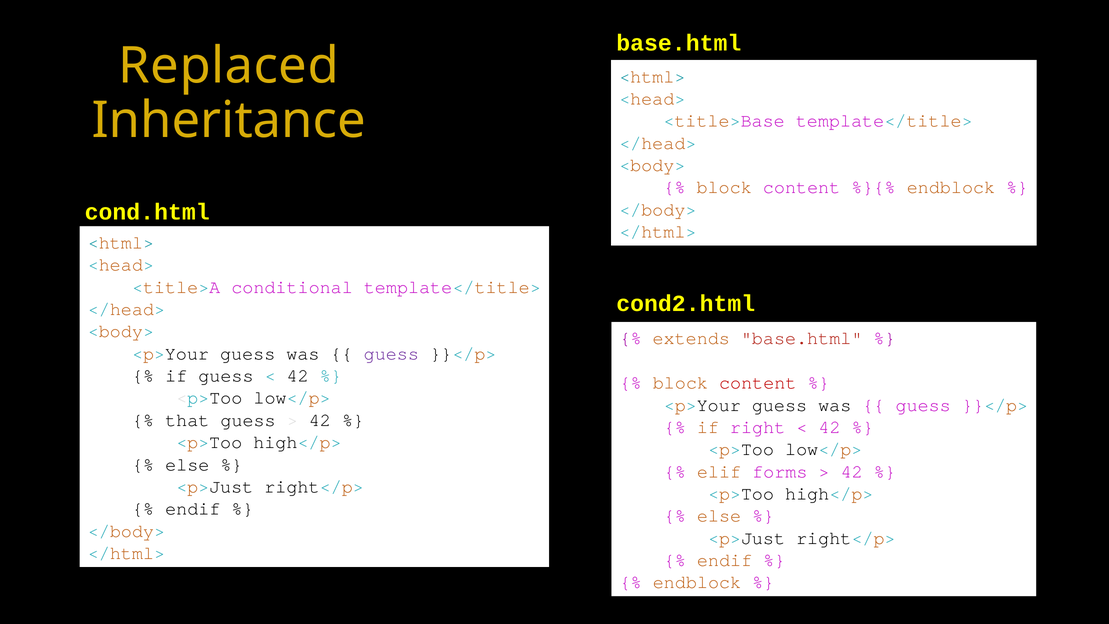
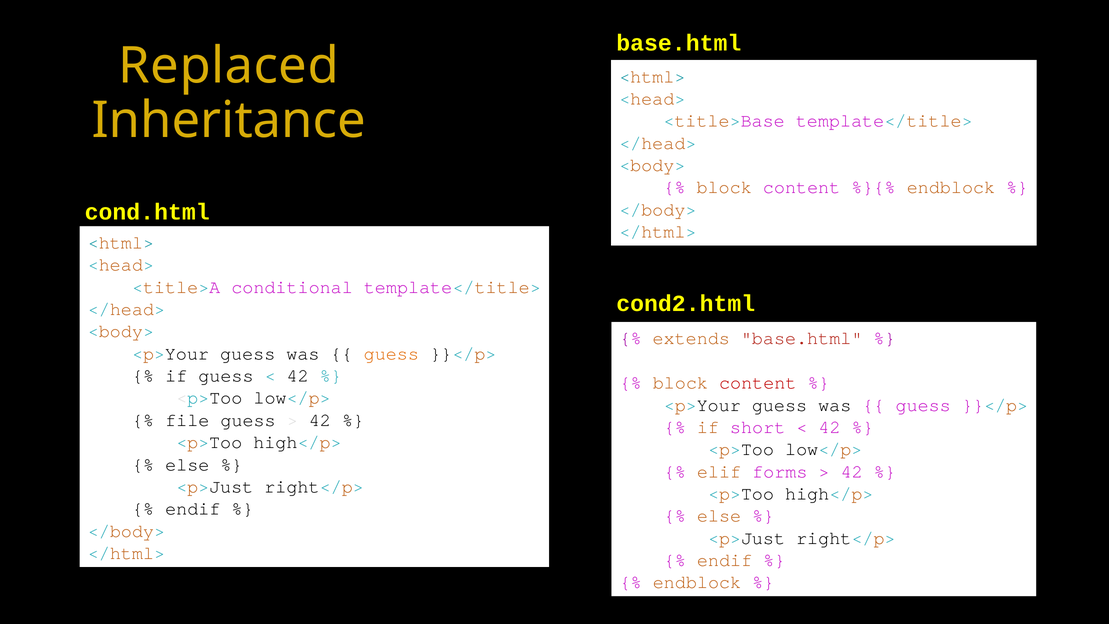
guess at (391, 353) colour: purple -> orange
that: that -> file
right: right -> short
